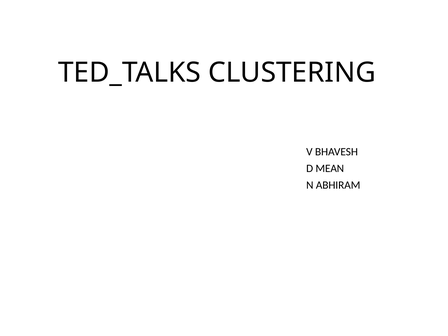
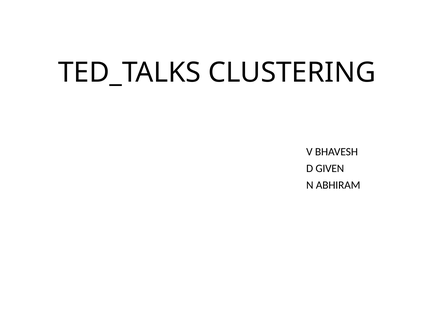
MEAN: MEAN -> GIVEN
